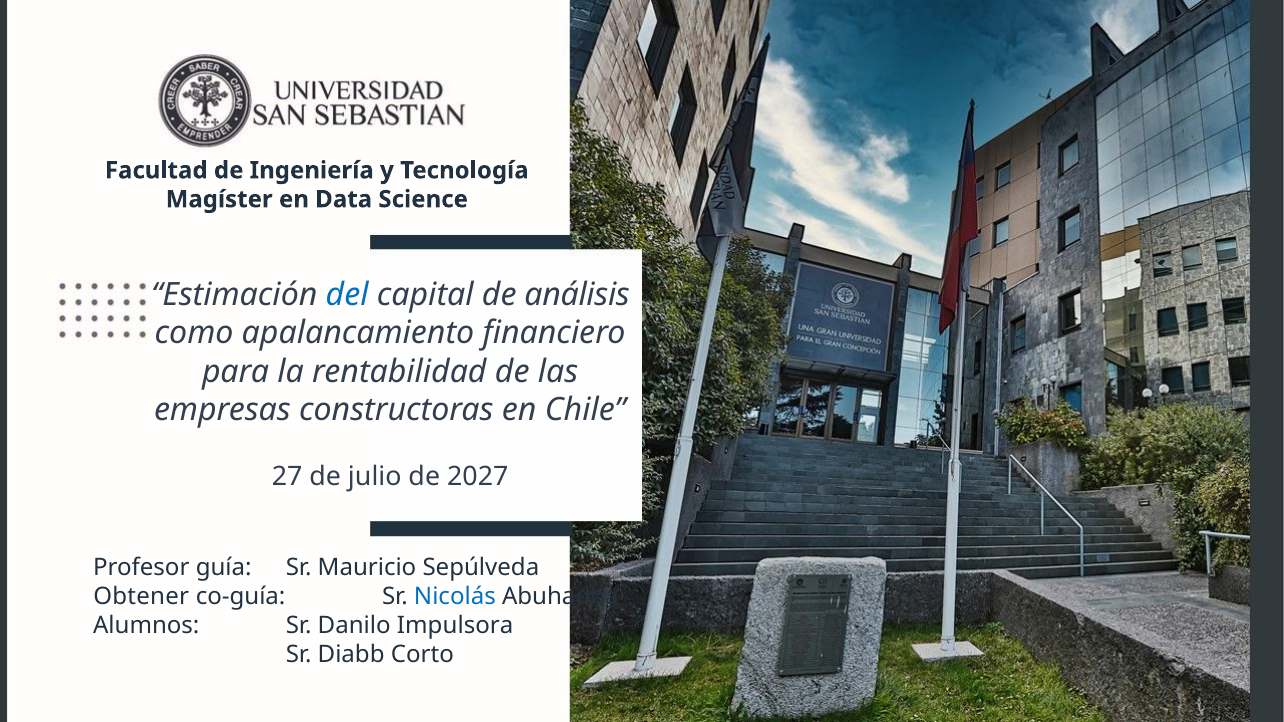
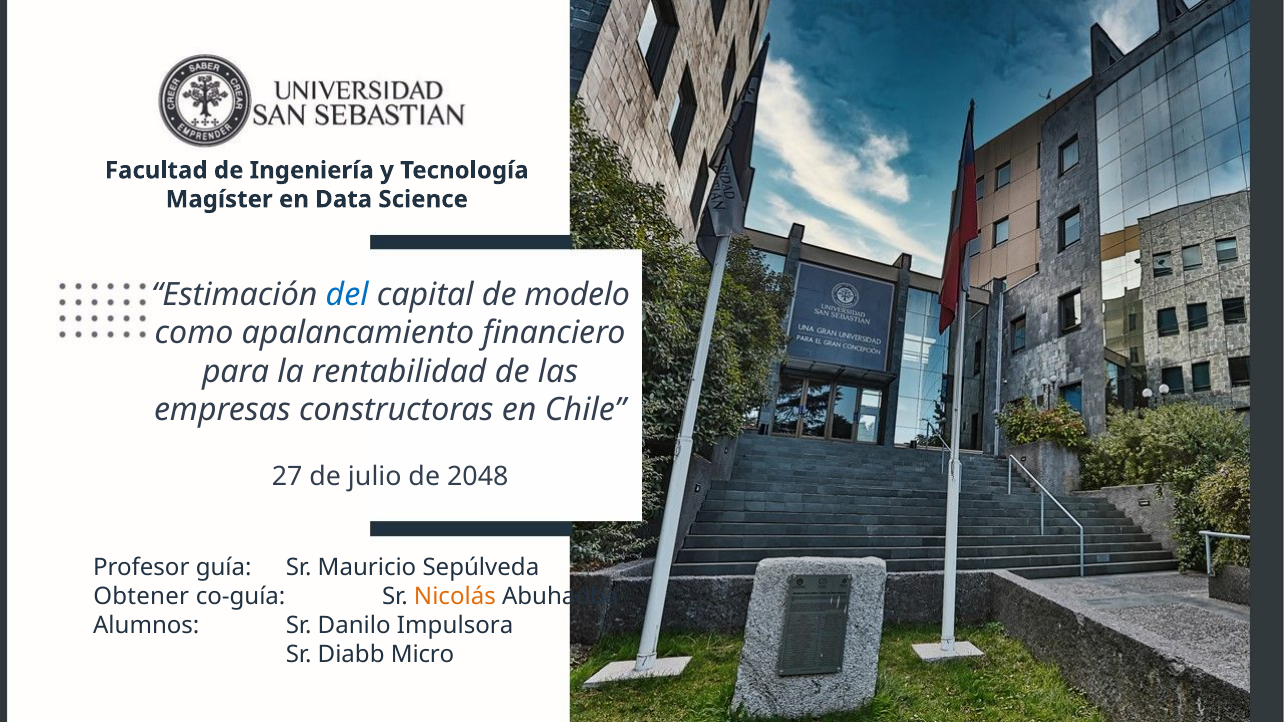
análisis: análisis -> modelo
2027: 2027 -> 2048
Nicolás colour: blue -> orange
Corto: Corto -> Micro
